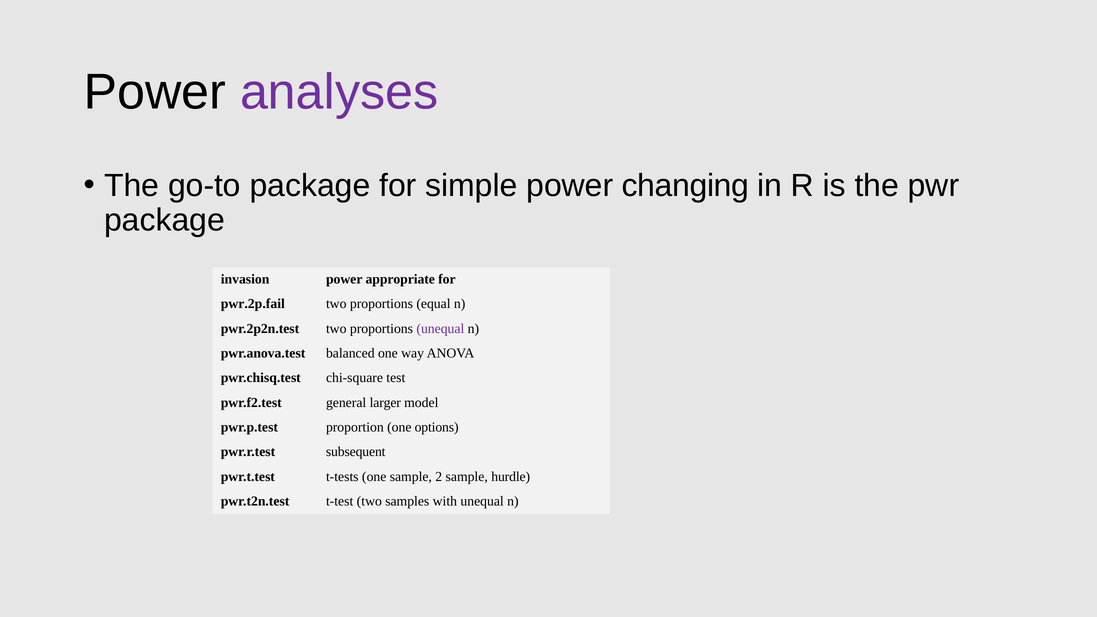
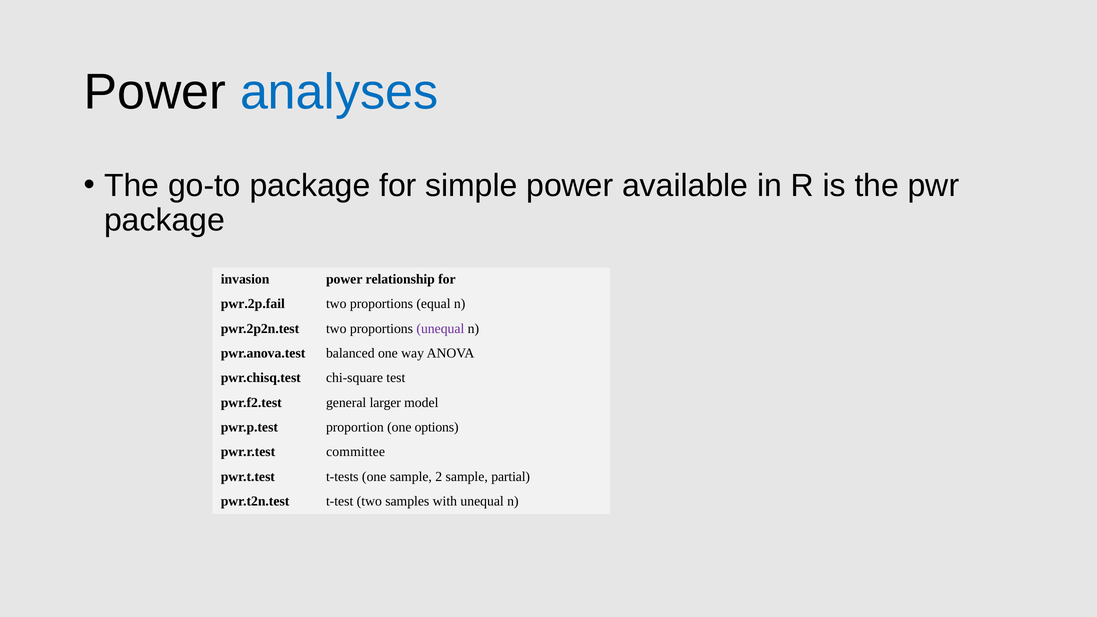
analyses colour: purple -> blue
changing: changing -> available
appropriate: appropriate -> relationship
subsequent: subsequent -> committee
hurdle: hurdle -> partial
